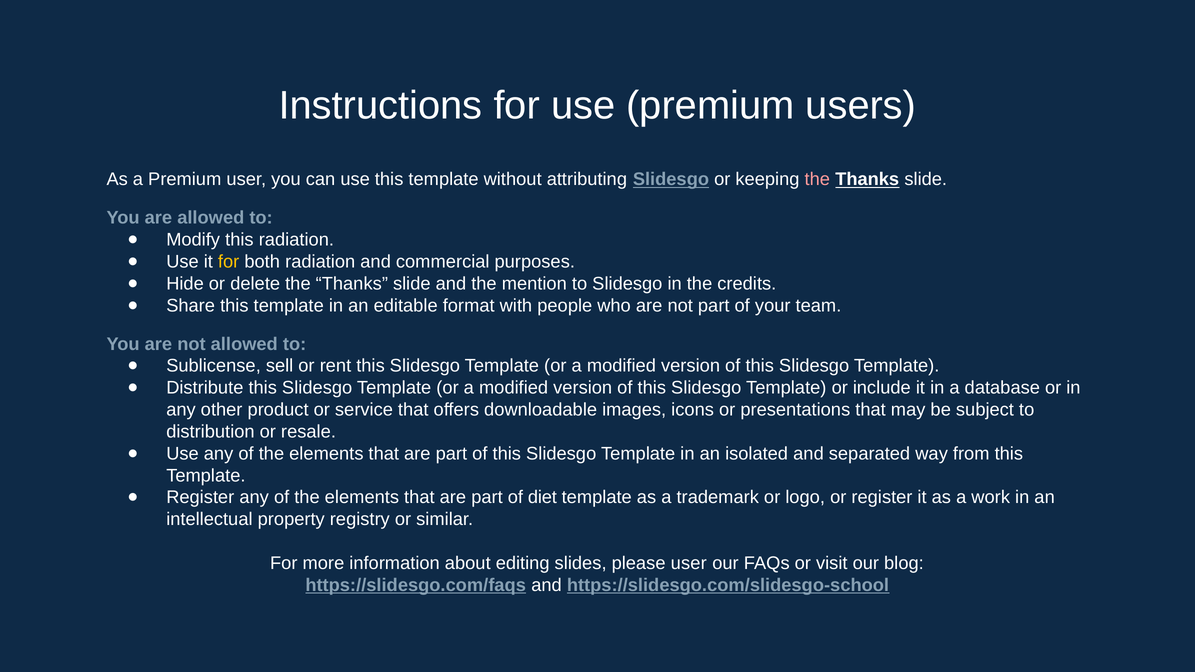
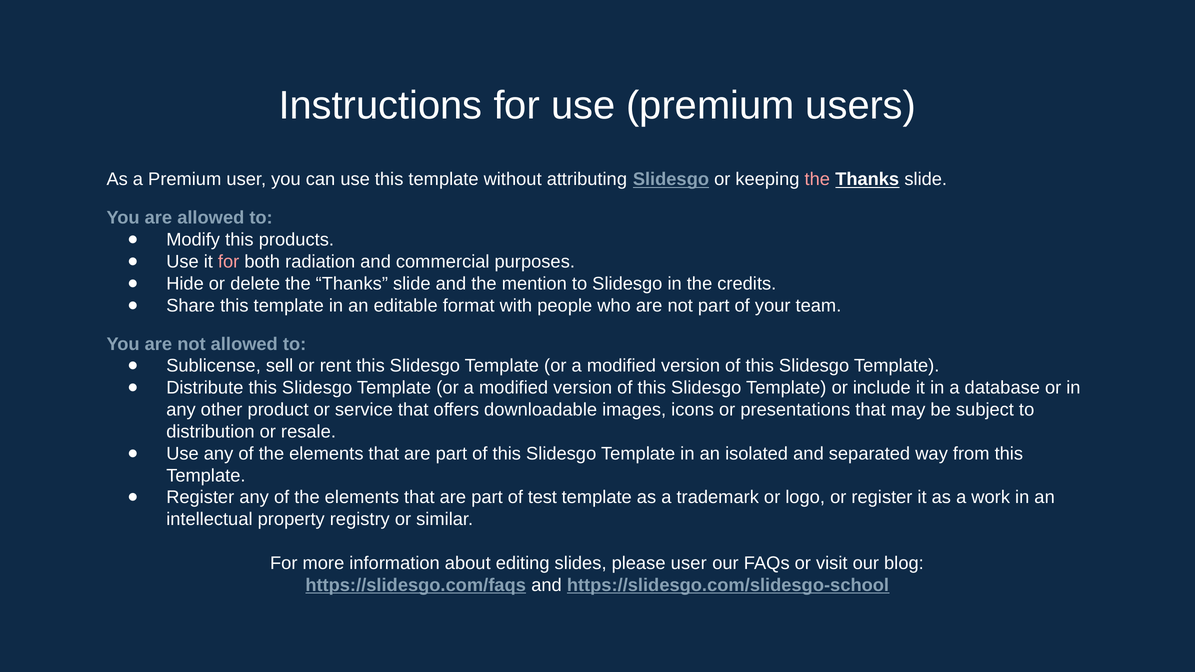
this radiation: radiation -> products
for at (229, 262) colour: yellow -> pink
diet: diet -> test
